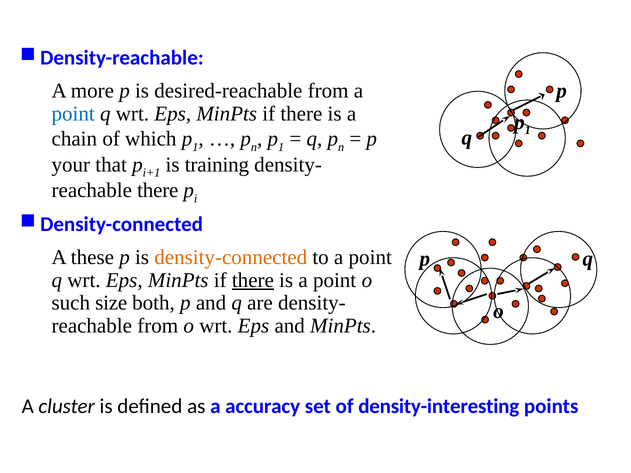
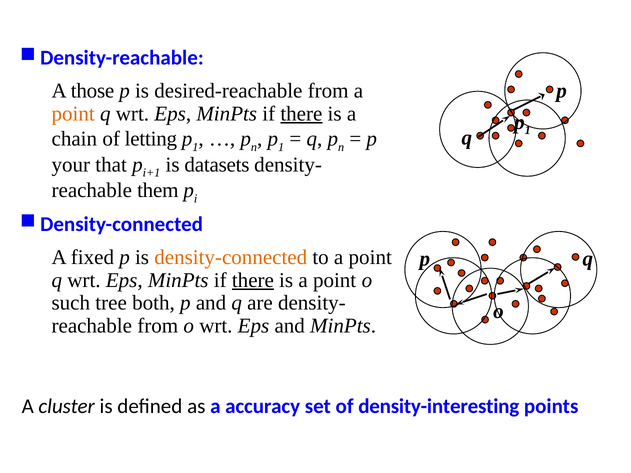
more: more -> those
point at (73, 114) colour: blue -> orange
there at (301, 114) underline: none -> present
which: which -> letting
training: training -> datasets
there at (158, 191): there -> them
these: these -> fixed
size: size -> tree
